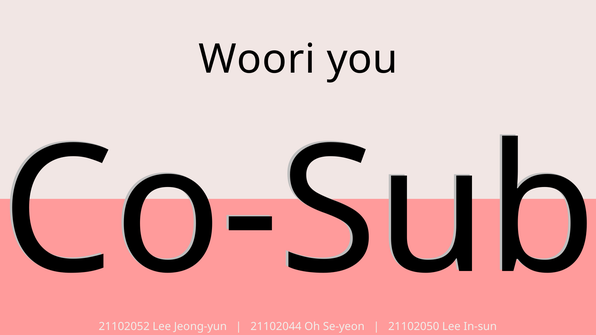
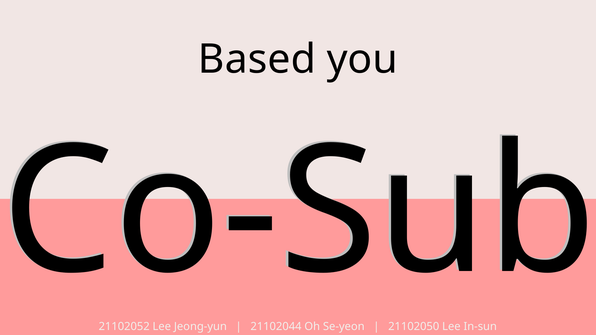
Woori: Woori -> Based
